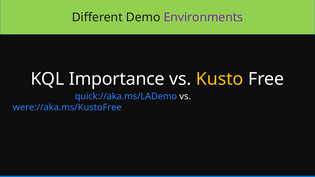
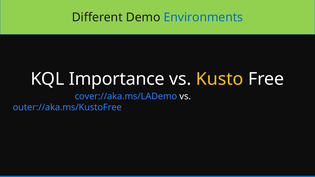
Environments colour: purple -> blue
quick://aka.ms/LADemo: quick://aka.ms/LADemo -> cover://aka.ms/LADemo
were://aka.ms/KustoFree: were://aka.ms/KustoFree -> outer://aka.ms/KustoFree
